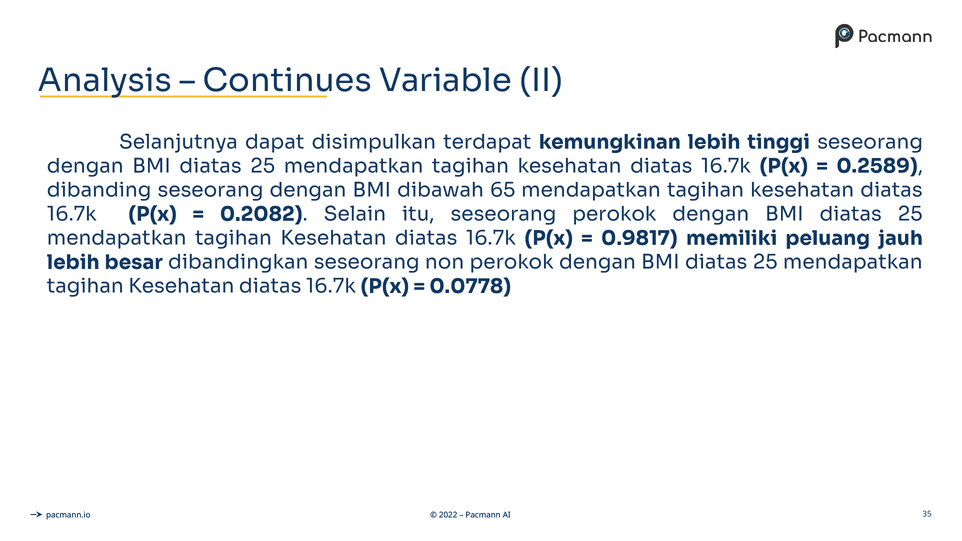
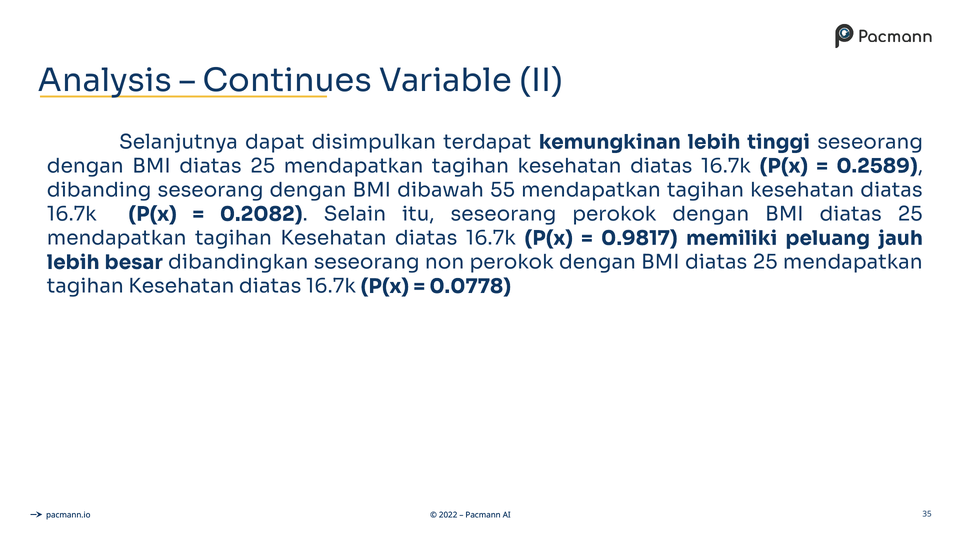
65: 65 -> 55
